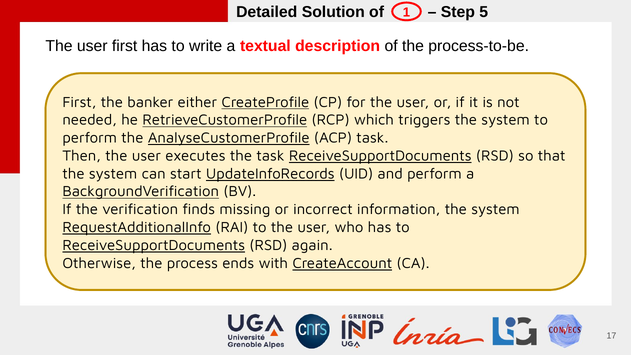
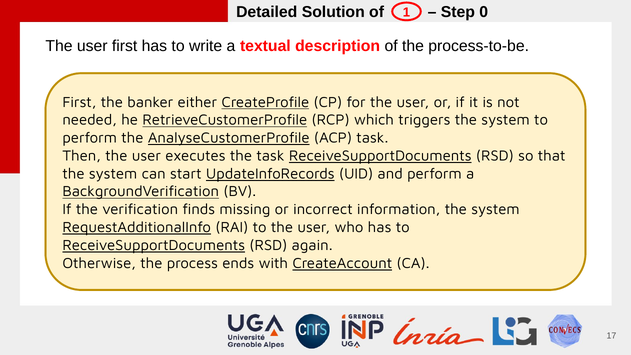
5: 5 -> 0
